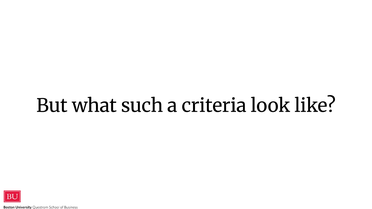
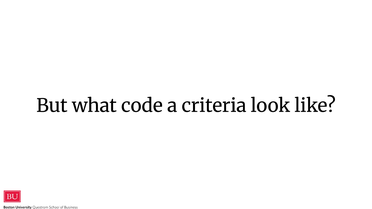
such: such -> code
